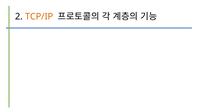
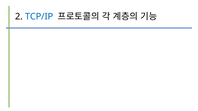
TCP/IP colour: orange -> blue
